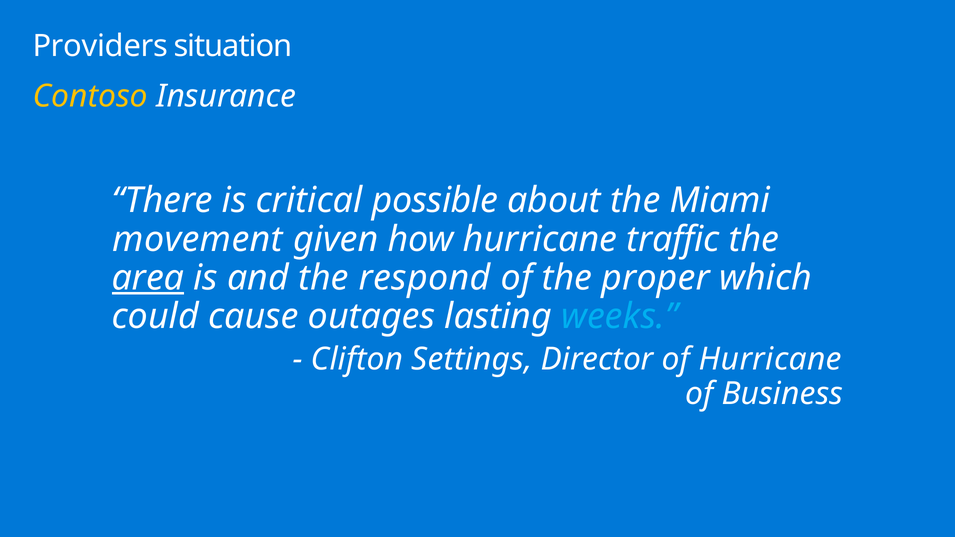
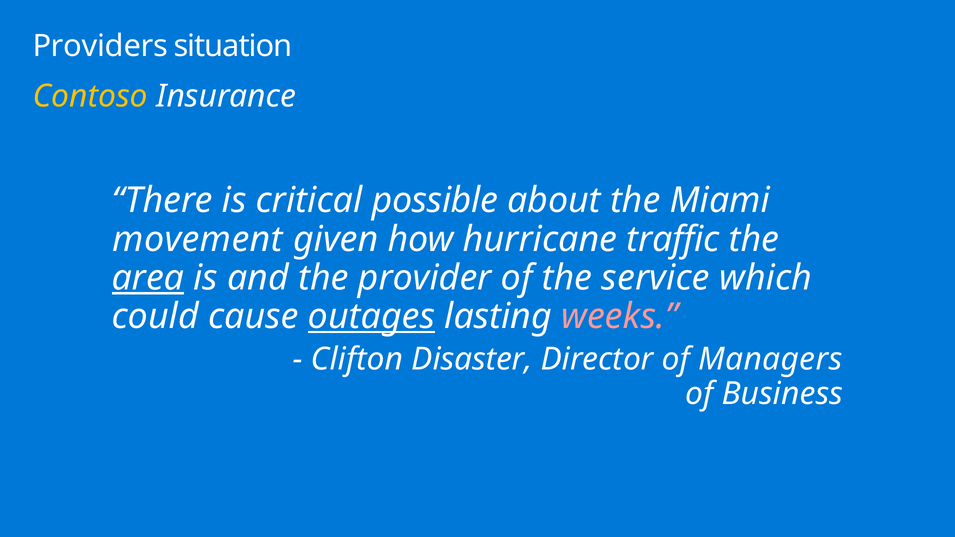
respond: respond -> provider
proper: proper -> service
outages underline: none -> present
weeks colour: light blue -> pink
Settings: Settings -> Disaster
of Hurricane: Hurricane -> Managers
